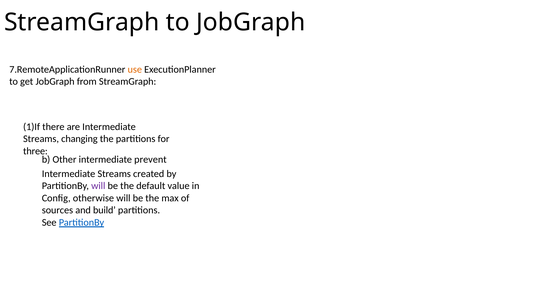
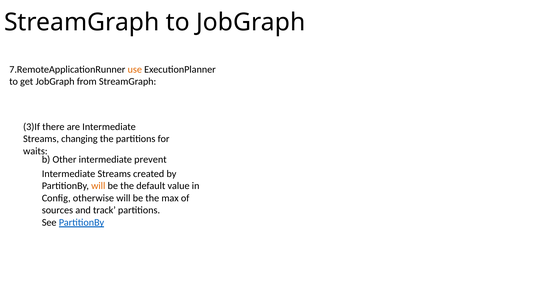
1)If: 1)If -> 3)If
three: three -> waits
will at (98, 186) colour: purple -> orange
build: build -> track
